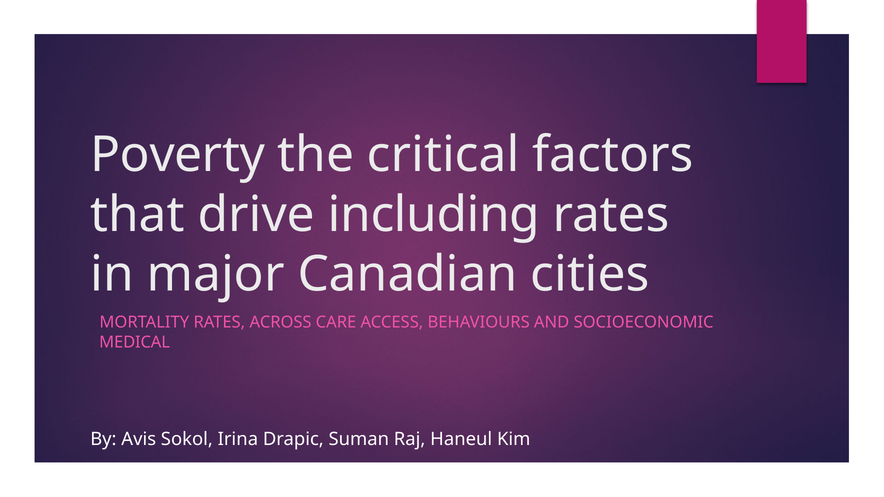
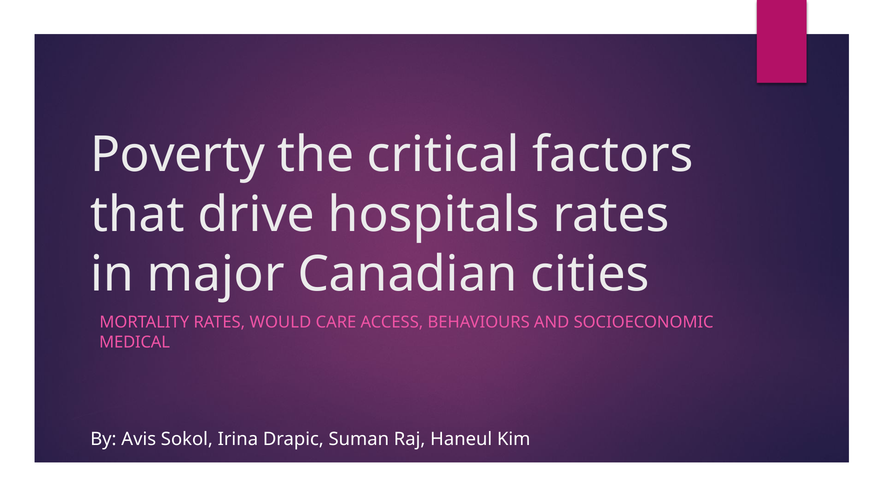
including: including -> hospitals
ACROSS: ACROSS -> WOULD
